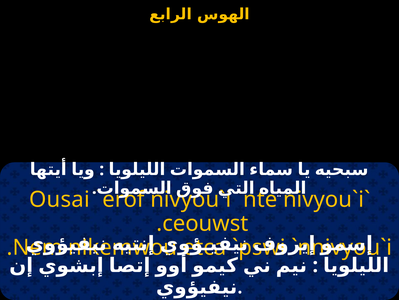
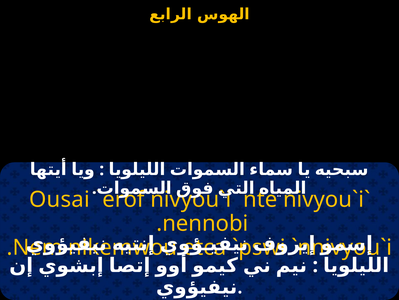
ceouwst: ceouwst -> nennobi
